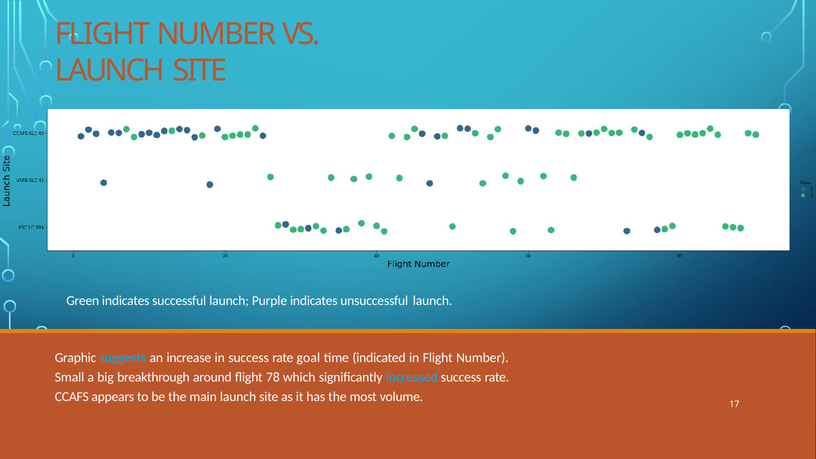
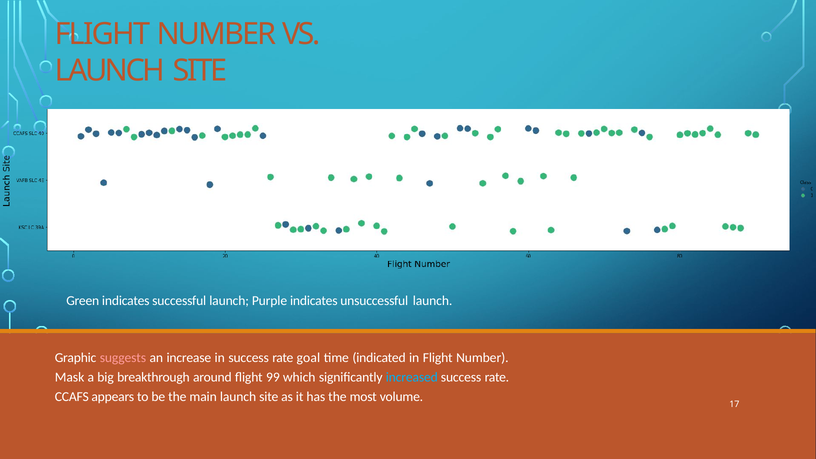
suggests colour: light blue -> pink
Small: Small -> Mask
78: 78 -> 99
